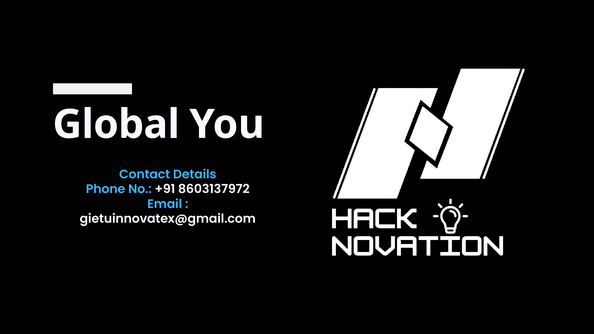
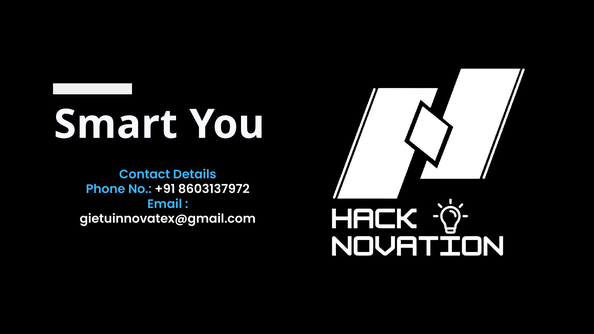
Global: Global -> Smart
